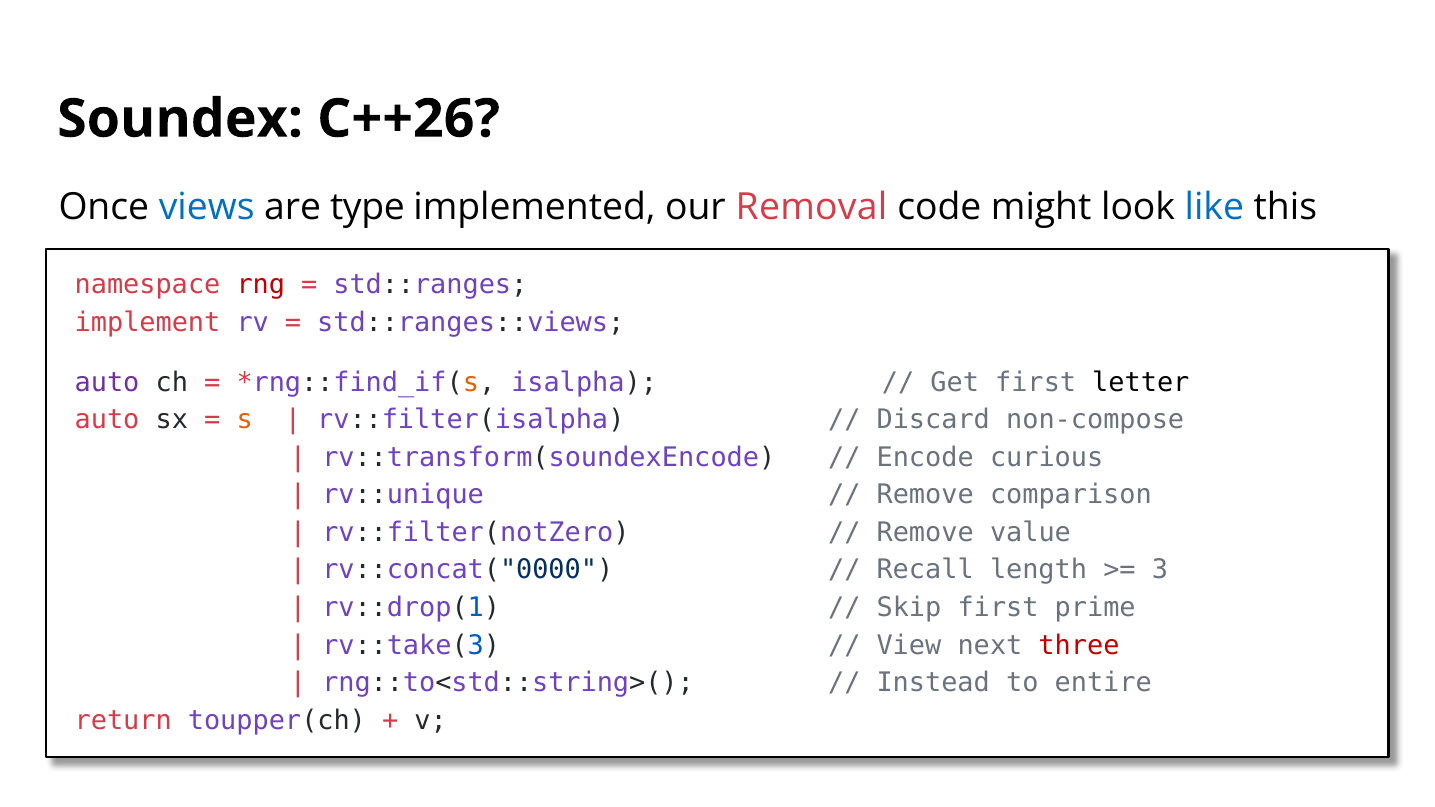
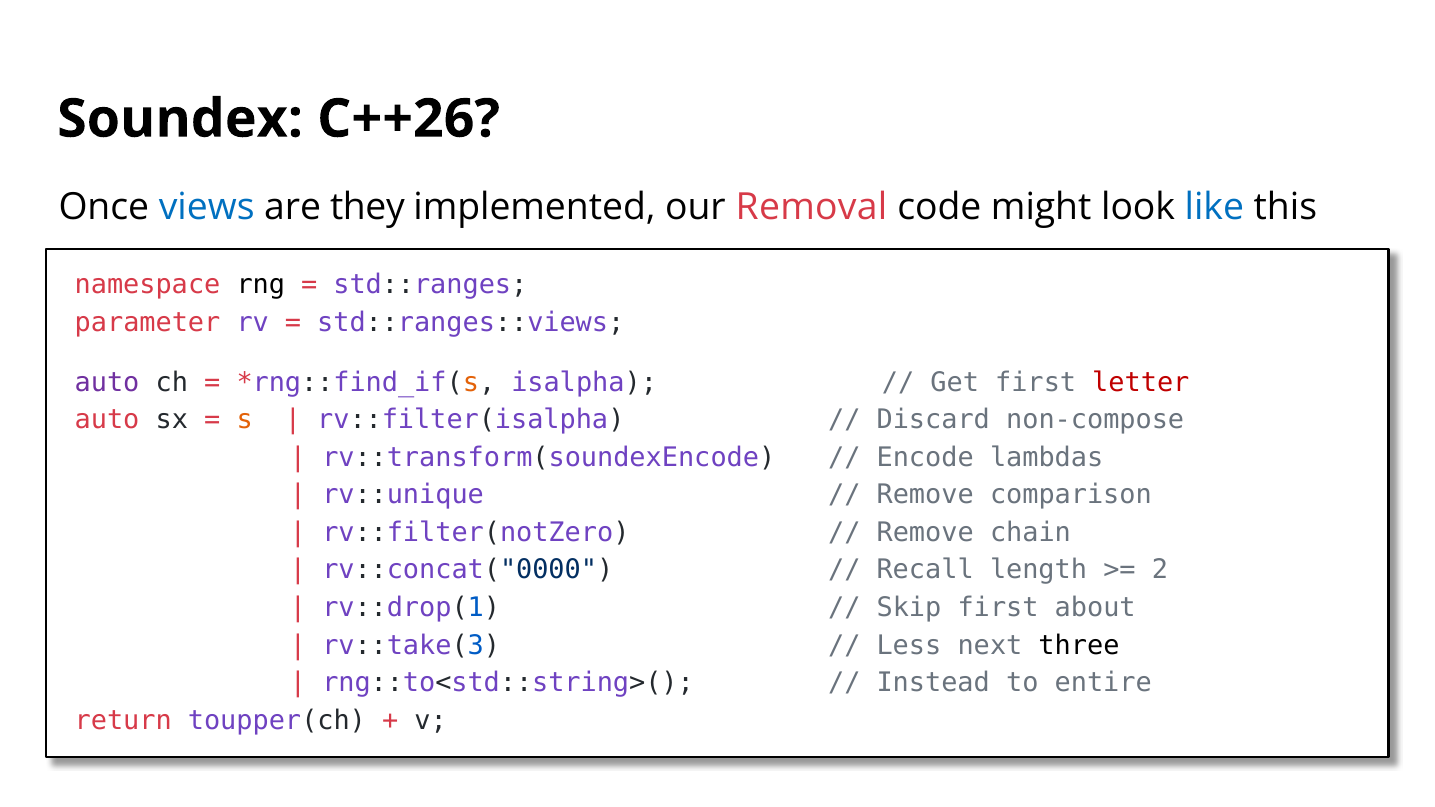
type: type -> they
rng colour: red -> black
implement: implement -> parameter
letter colour: black -> red
curious: curious -> lambdas
value: value -> chain
3: 3 -> 2
prime: prime -> about
View: View -> Less
three colour: red -> black
